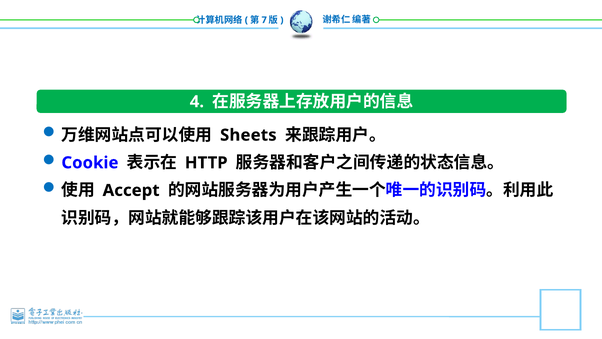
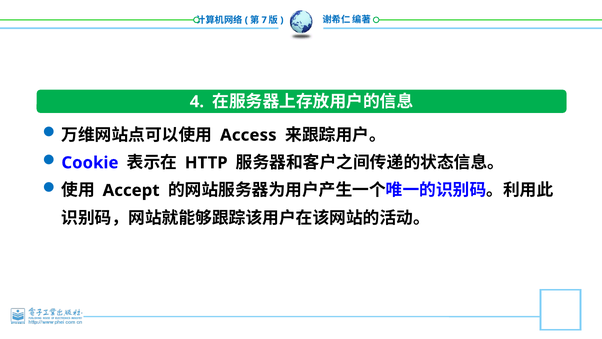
Sheets: Sheets -> Access
